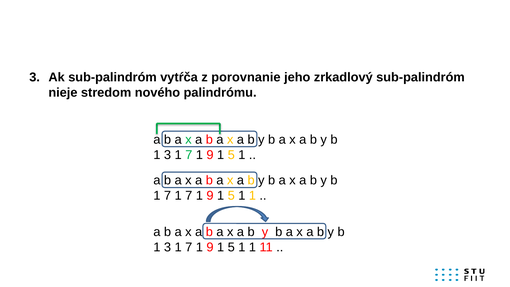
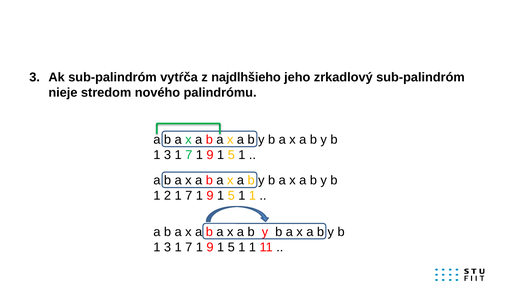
porovnanie: porovnanie -> najdlhšieho
7 at (168, 196): 7 -> 2
